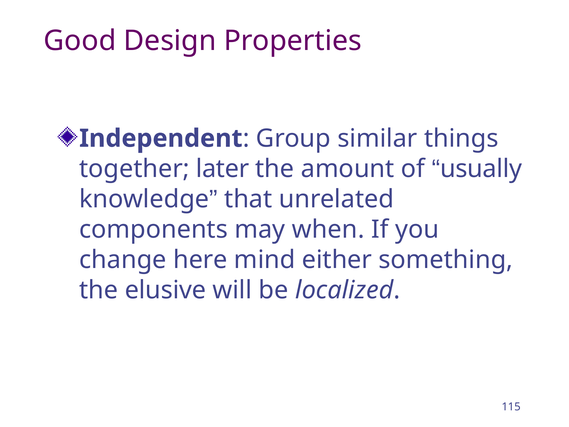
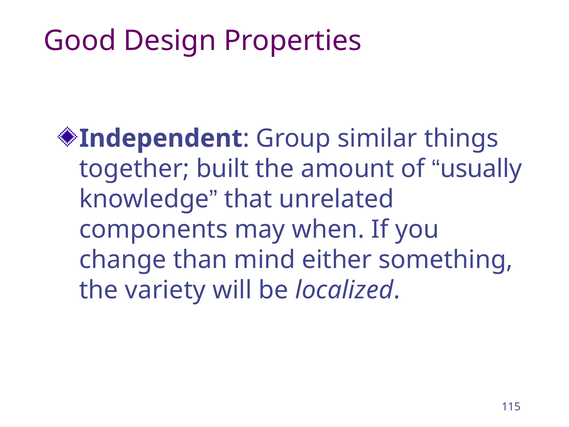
later: later -> built
here: here -> than
elusive: elusive -> variety
